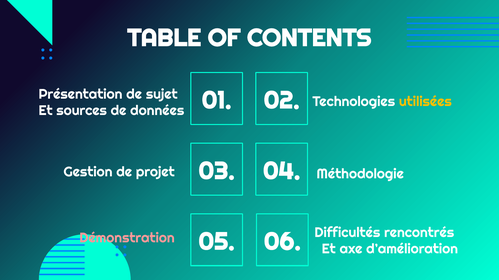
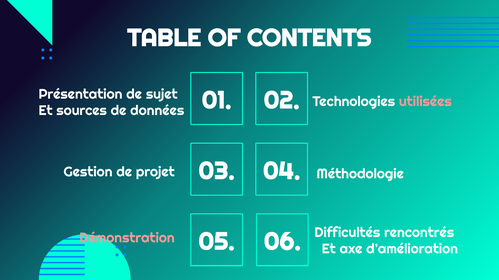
utilisées colour: yellow -> pink
